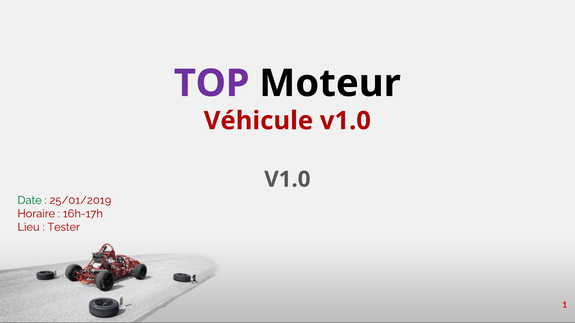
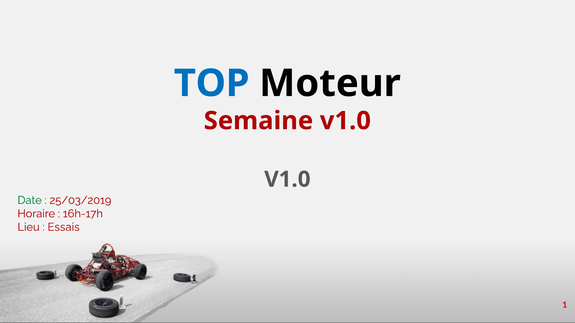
TOP colour: purple -> blue
Véhicule: Véhicule -> Semaine
25/01/2019: 25/01/2019 -> 25/03/2019
Tester: Tester -> Essais
